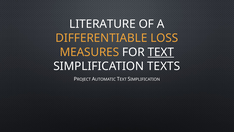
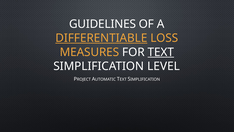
LITERATURE: LITERATURE -> GUIDELINES
DIFFERENTIABLE underline: none -> present
TEXTS: TEXTS -> LEVEL
